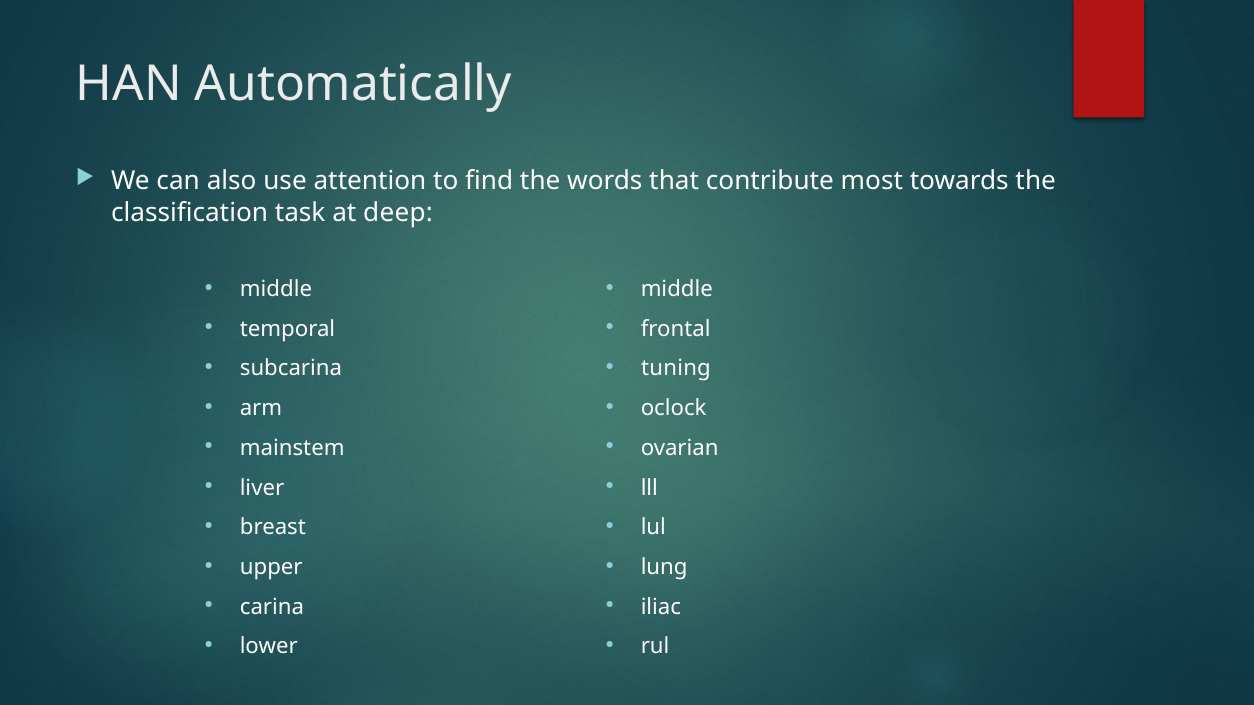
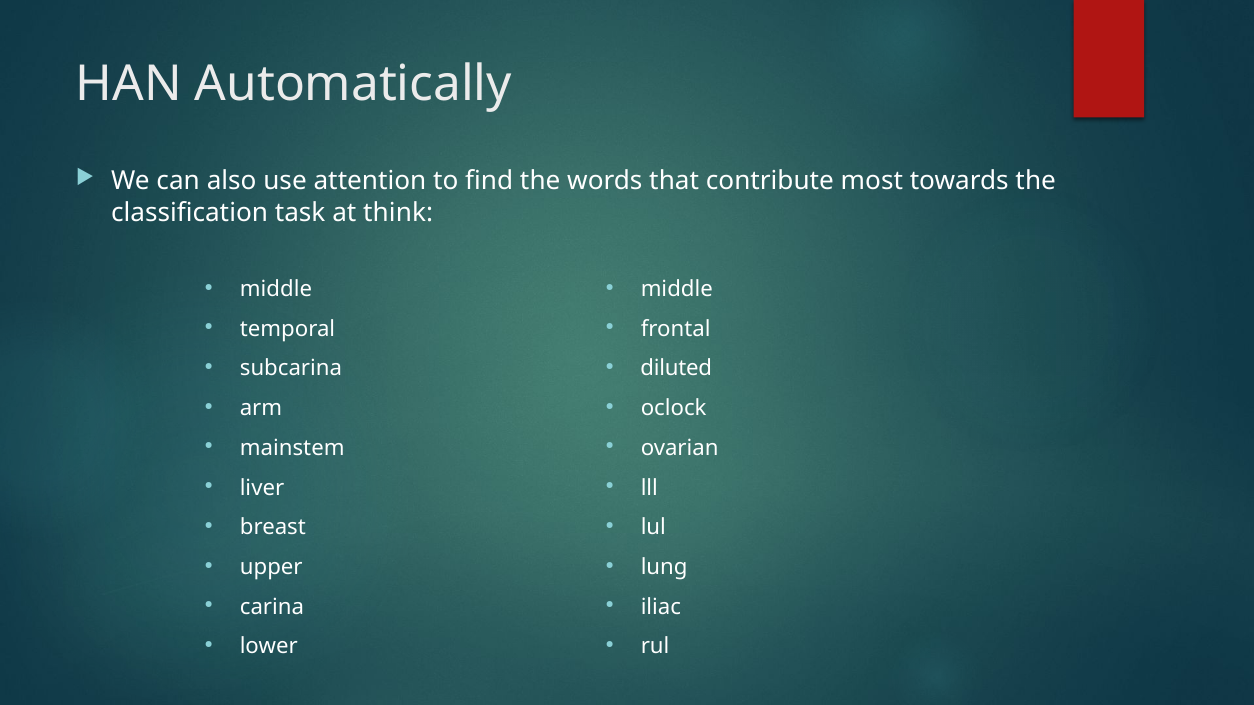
deep: deep -> think
tuning: tuning -> diluted
